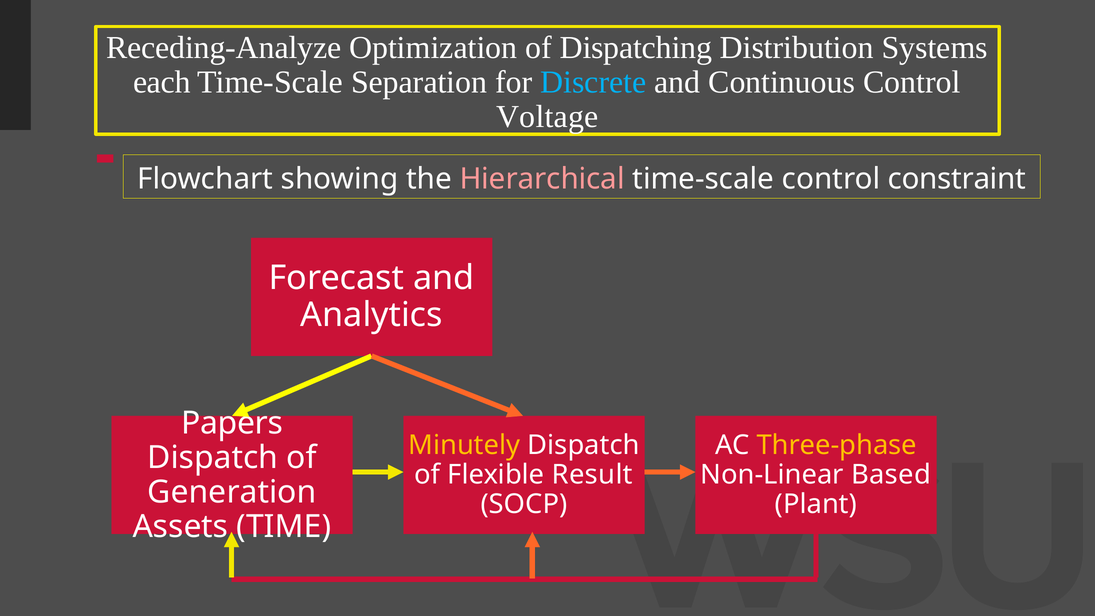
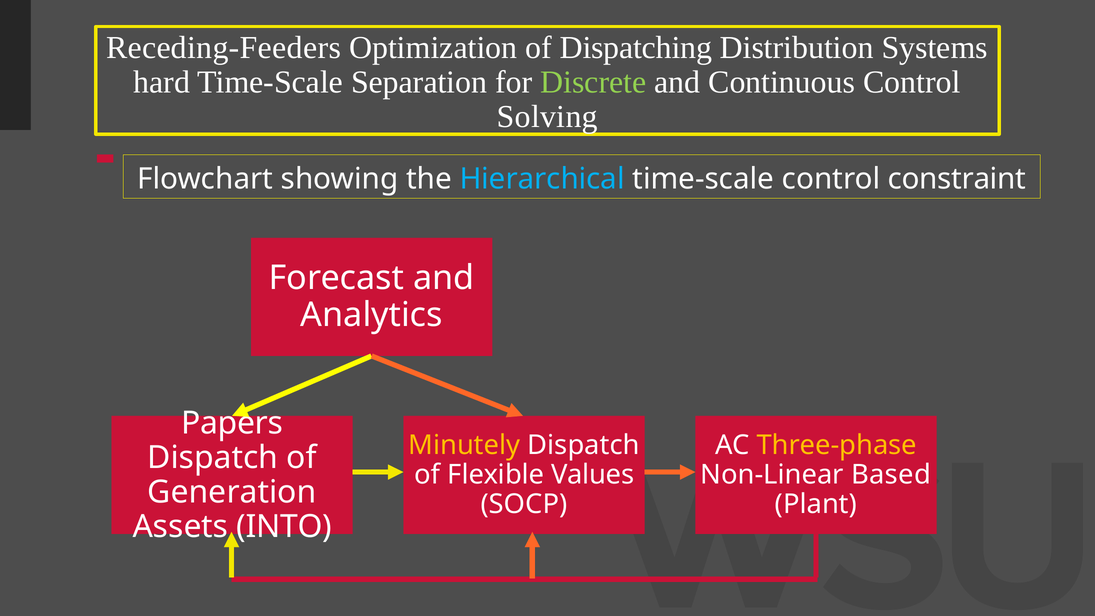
Receding-Analyze: Receding-Analyze -> Receding-Feeders
each: each -> hard
Discrete colour: light blue -> light green
Voltage: Voltage -> Solving
Hierarchical colour: pink -> light blue
Result: Result -> Values
TIME: TIME -> INTO
